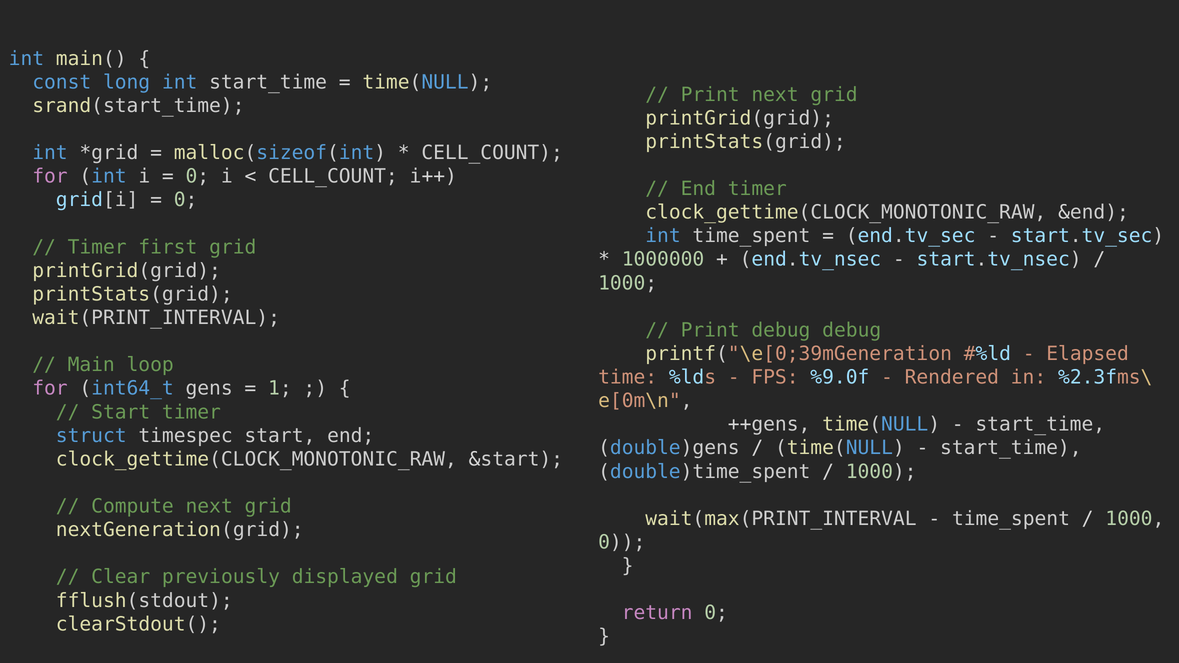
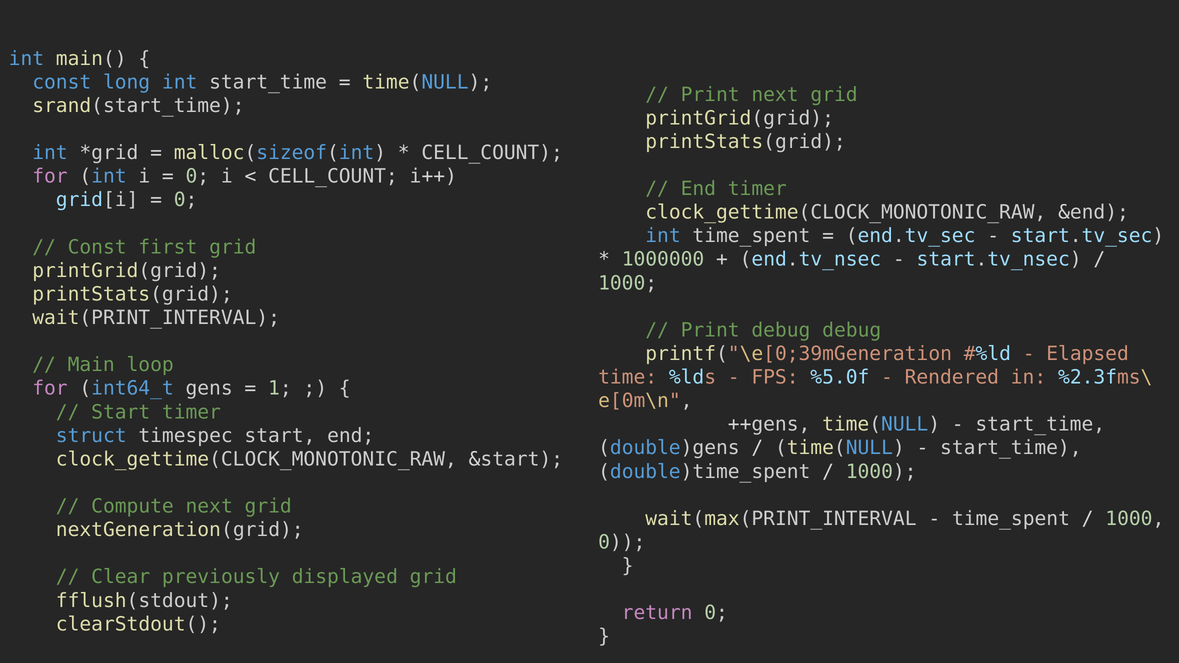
Timer at (97, 247): Timer -> Const
%9.0f: %9.0f -> %5.0f
